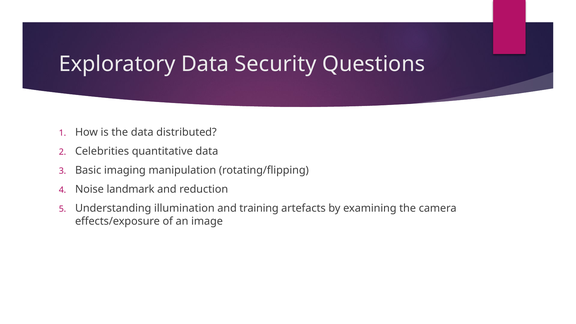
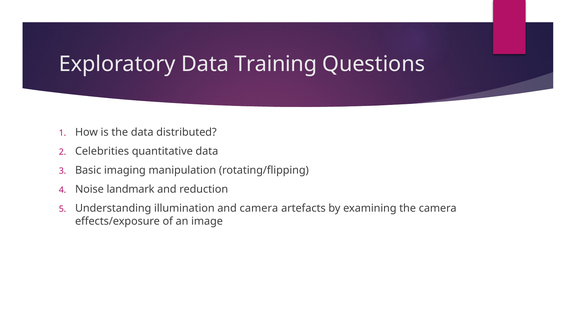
Security: Security -> Training
and training: training -> camera
